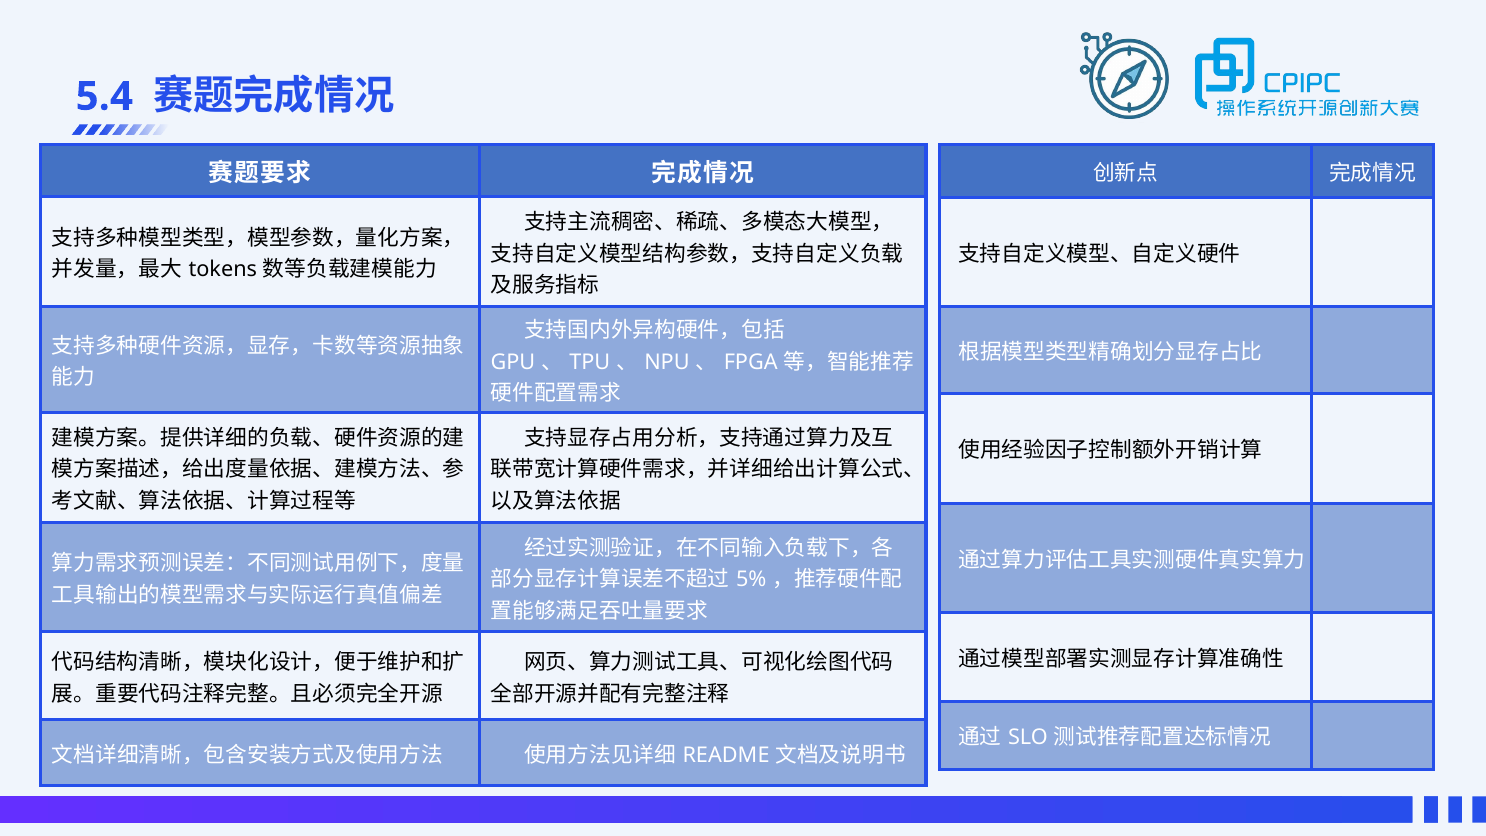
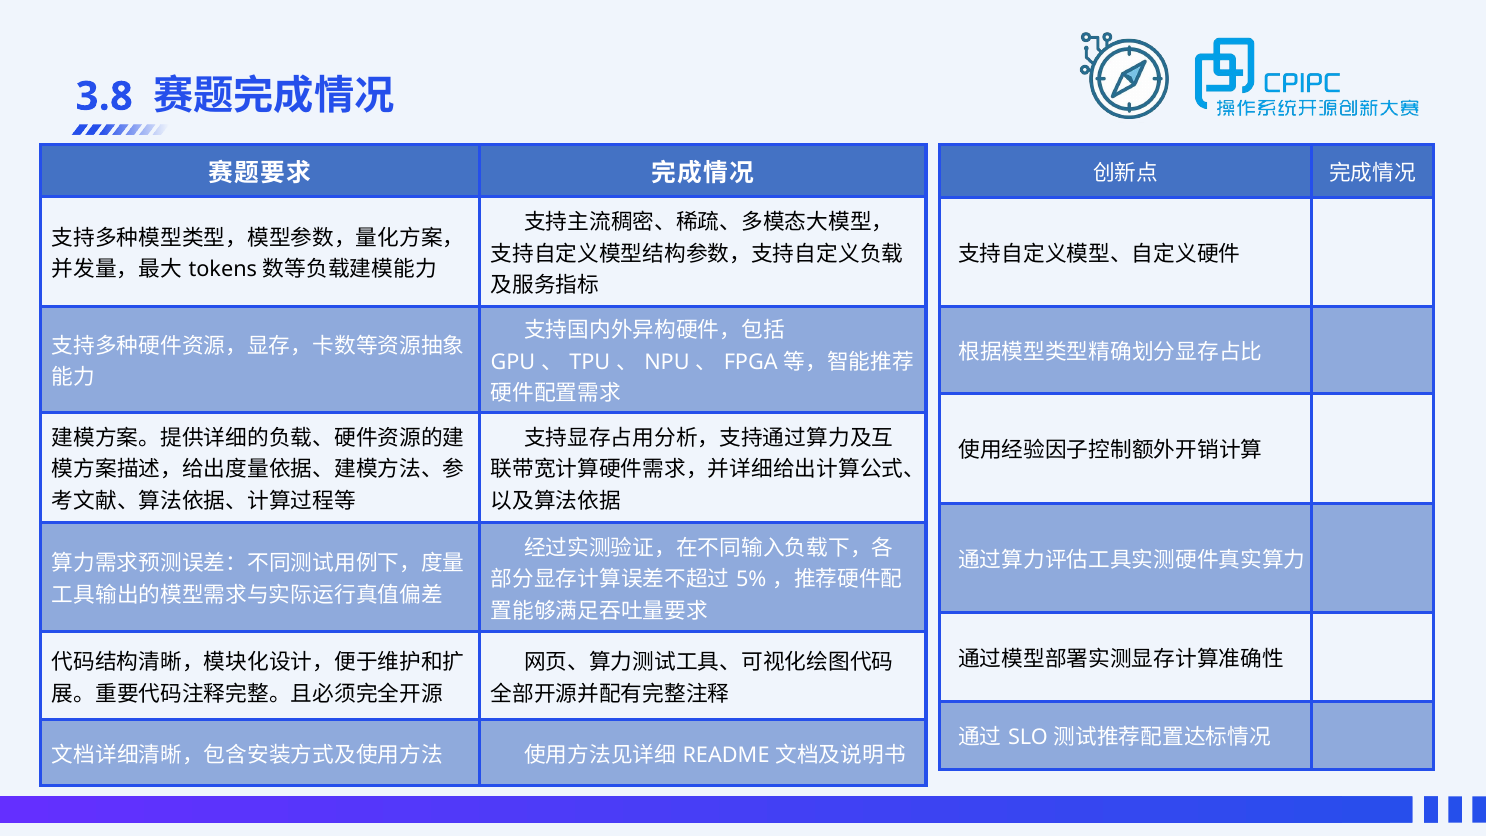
5.4: 5.4 -> 3.8
